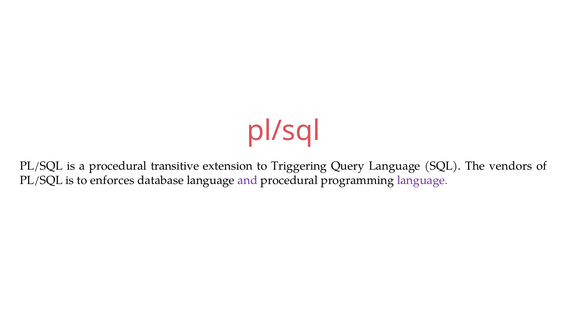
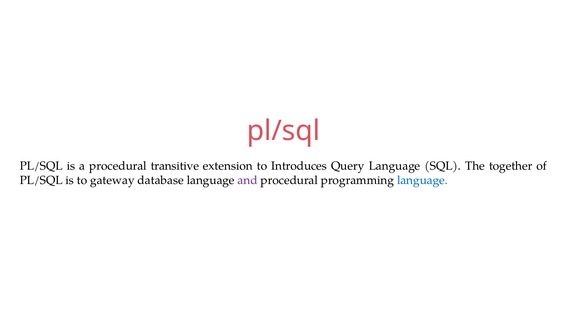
Triggering: Triggering -> Introduces
vendors: vendors -> together
enforces: enforces -> gateway
language at (422, 180) colour: purple -> blue
